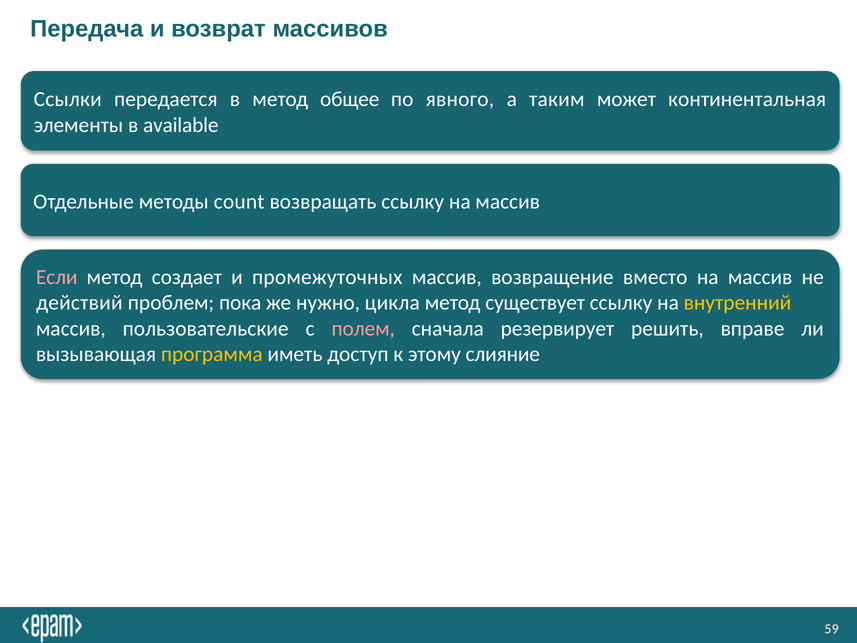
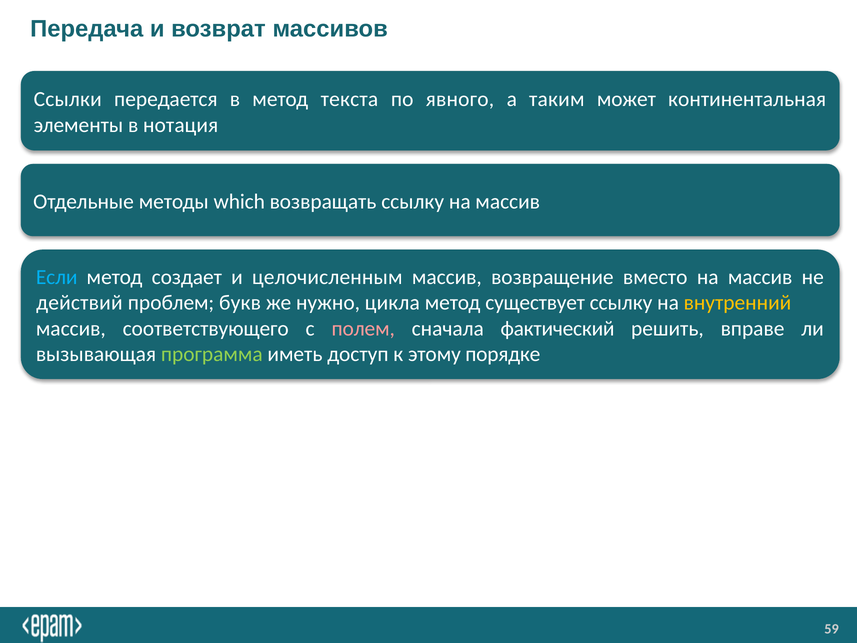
общее: общее -> текста
available: available -> нотация
count: count -> which
Если colour: pink -> light blue
промежуточных: промежуточных -> целочисленным
пока: пока -> букв
пользовательские: пользовательские -> соответствующего
резервирует: резервирует -> фактический
программа colour: yellow -> light green
слияние: слияние -> порядке
